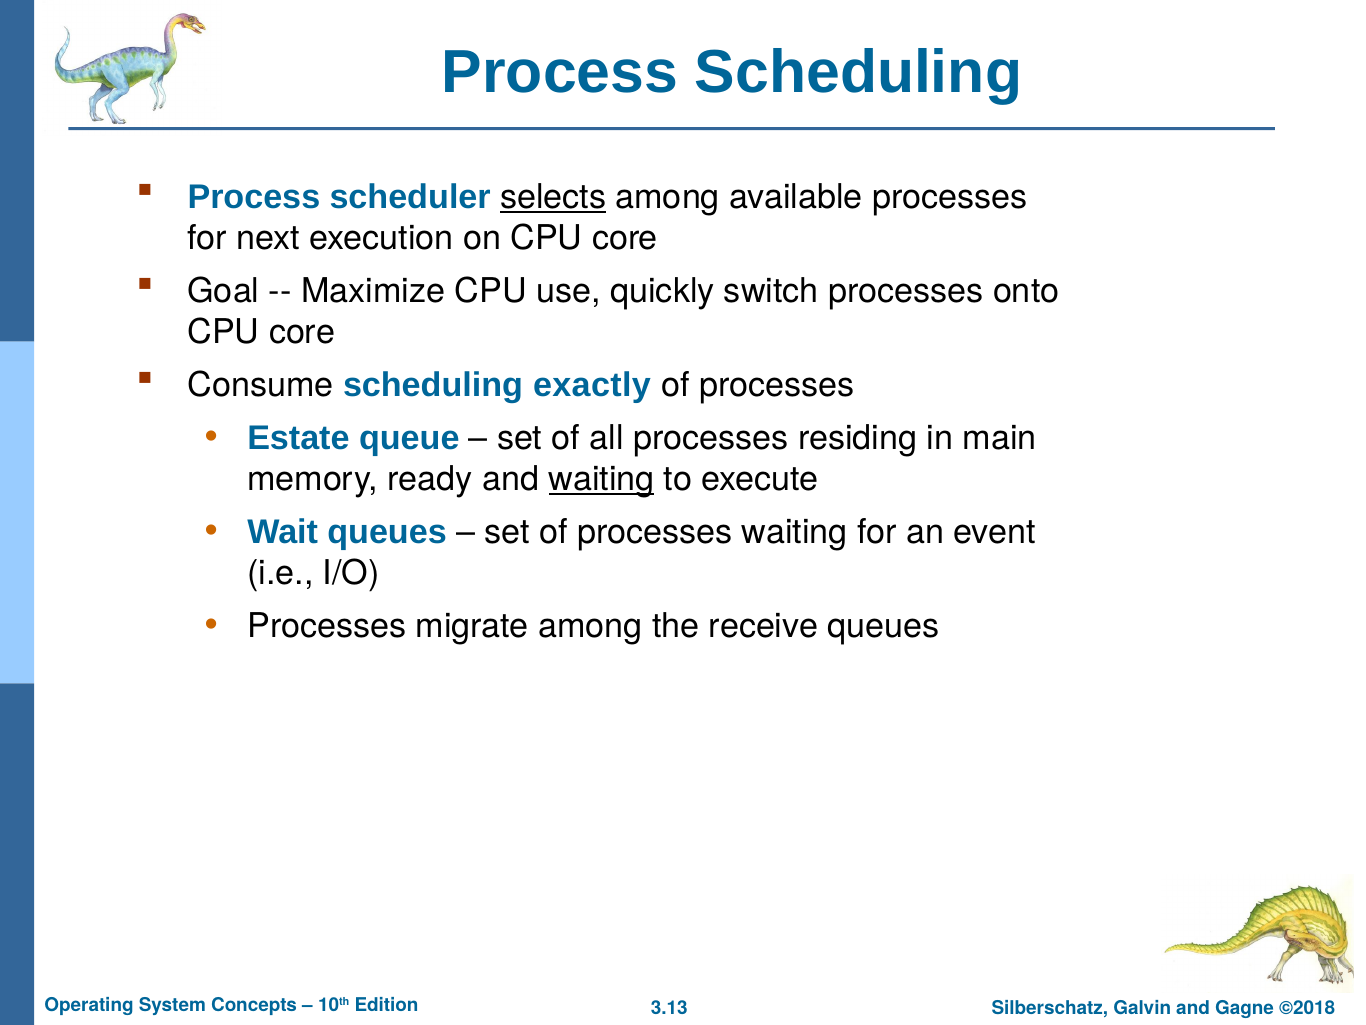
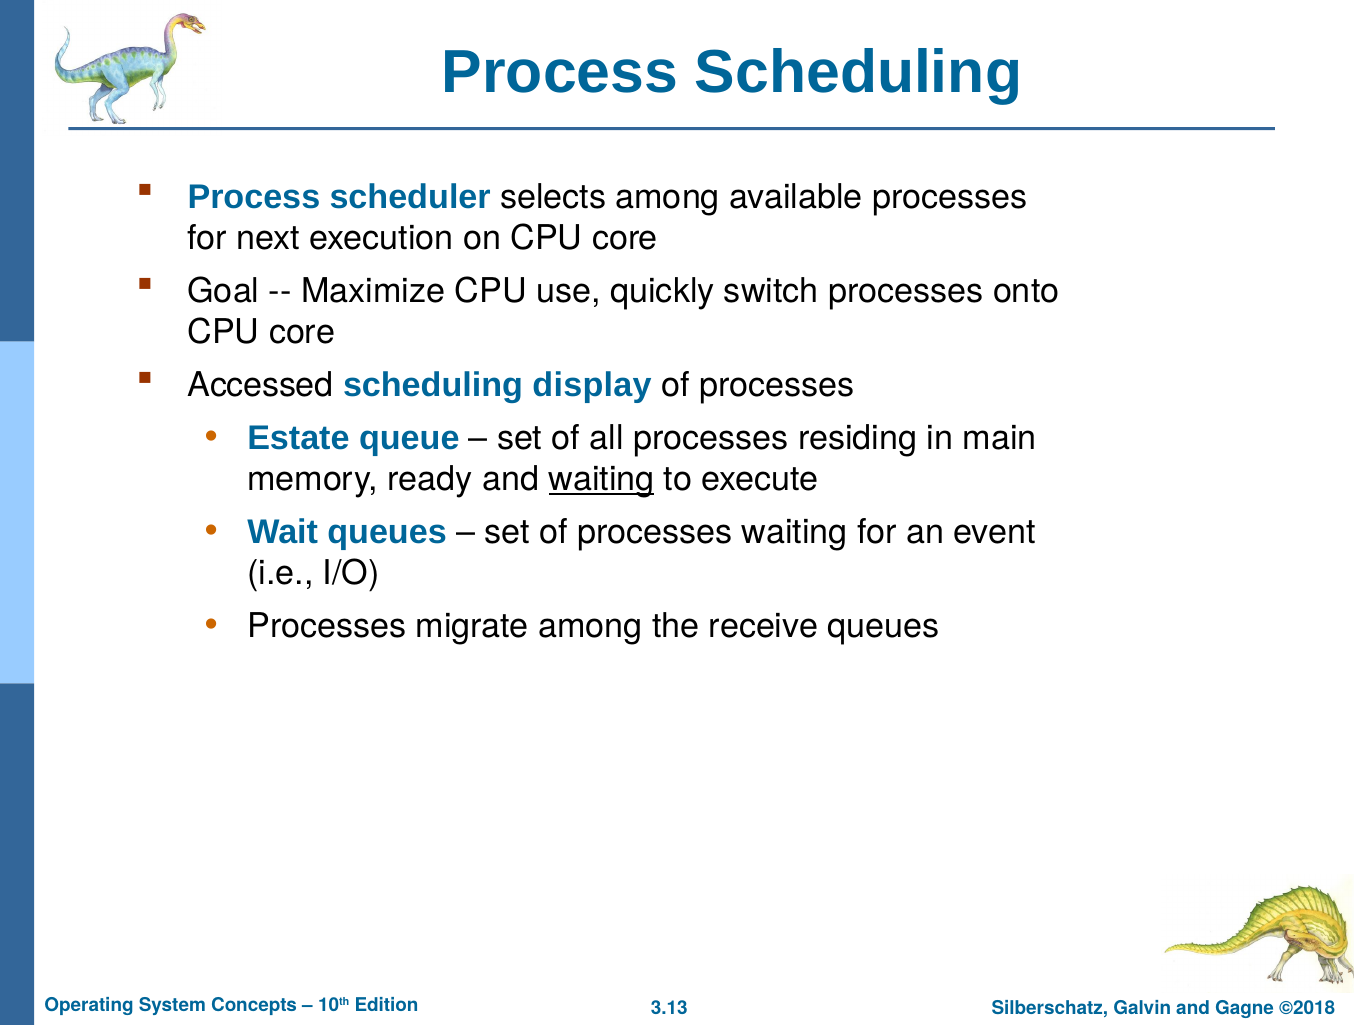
selects underline: present -> none
Consume: Consume -> Accessed
exactly: exactly -> display
